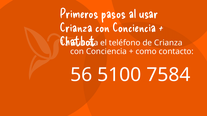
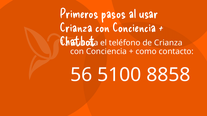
7584: 7584 -> 8858
